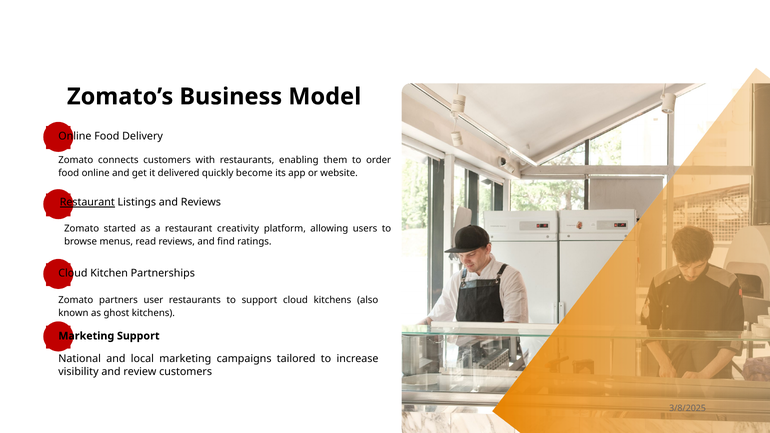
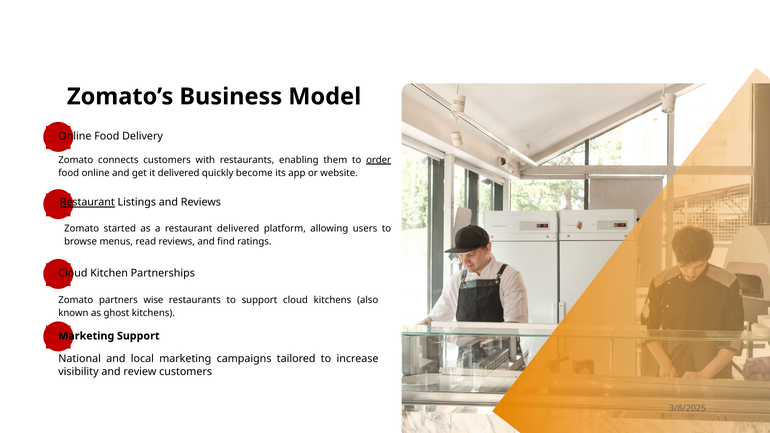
order underline: none -> present
restaurant creativity: creativity -> delivered
user: user -> wise
